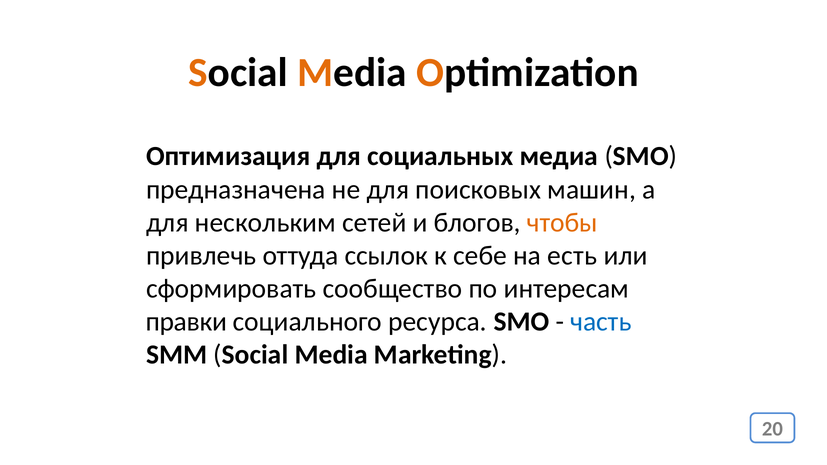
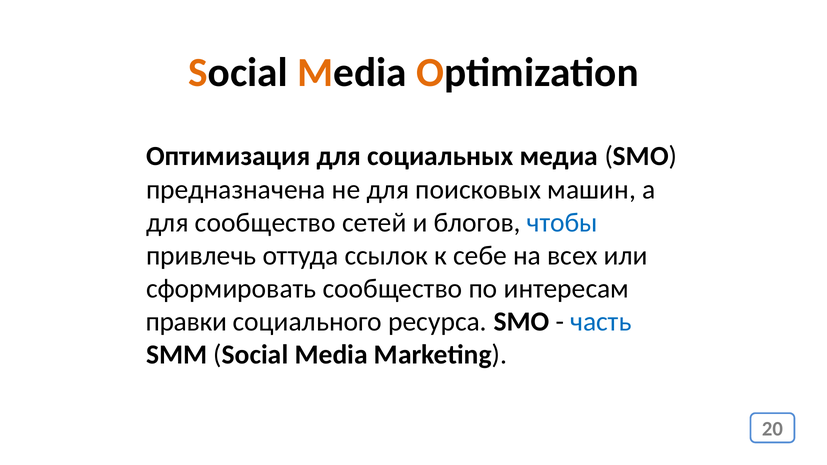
для нескольким: нескольким -> сообщество
чтобы colour: orange -> blue
есть: есть -> всех
